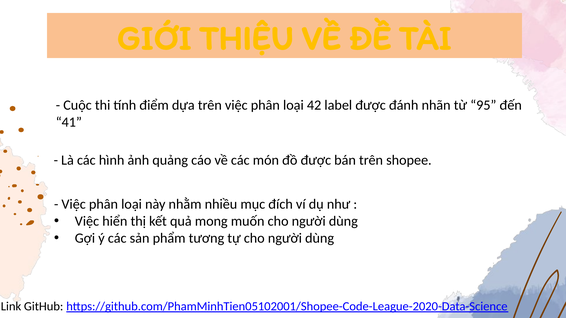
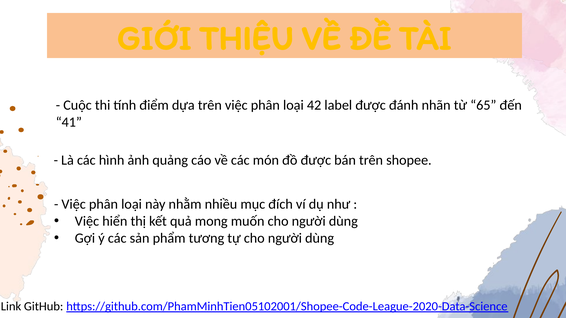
95: 95 -> 65
